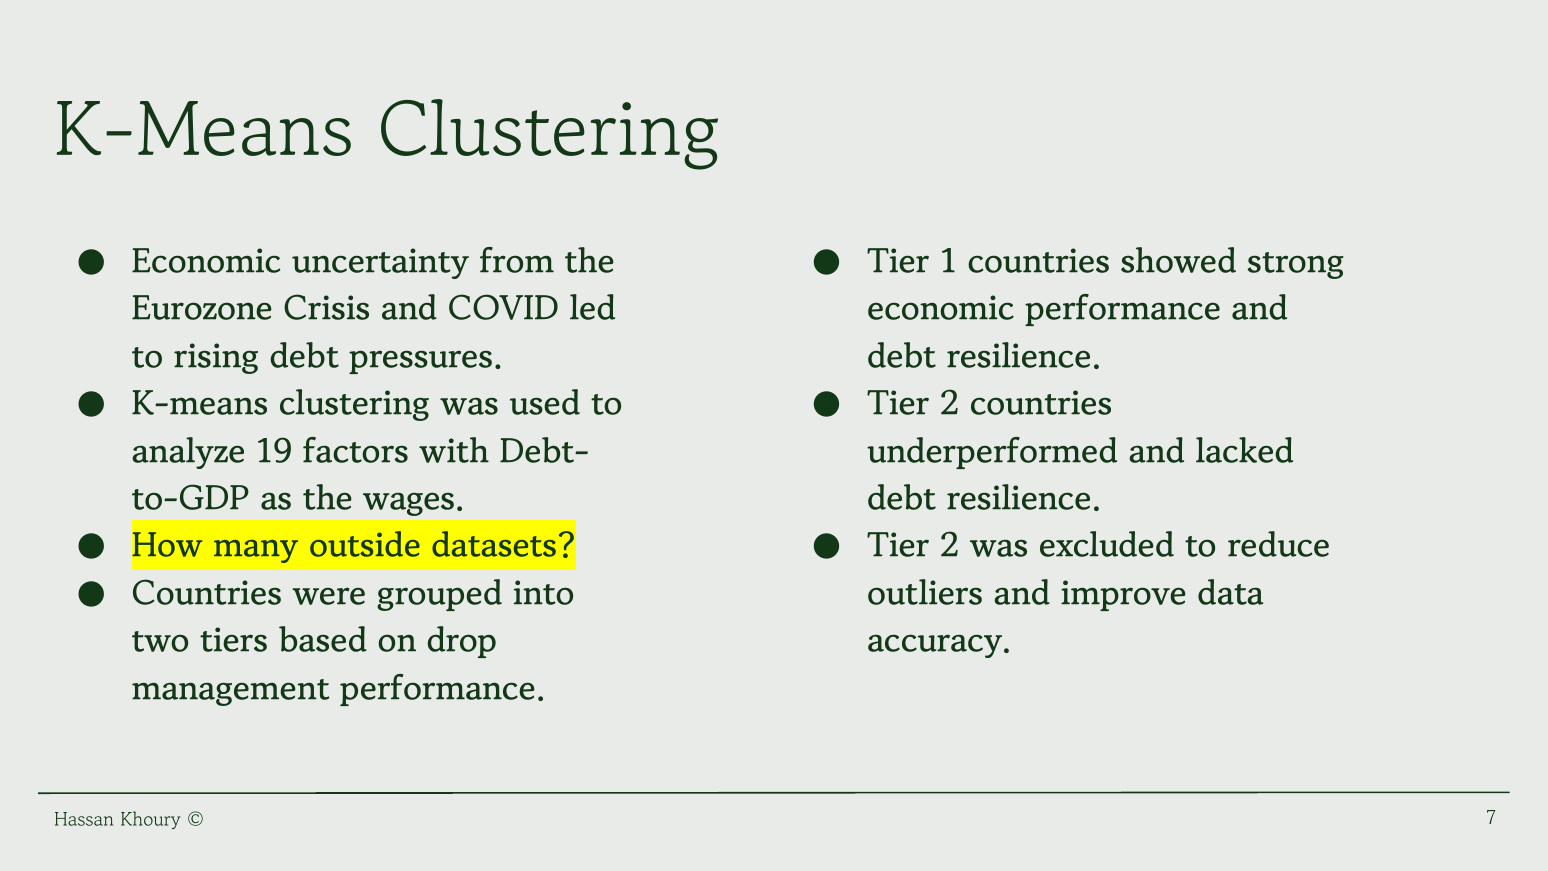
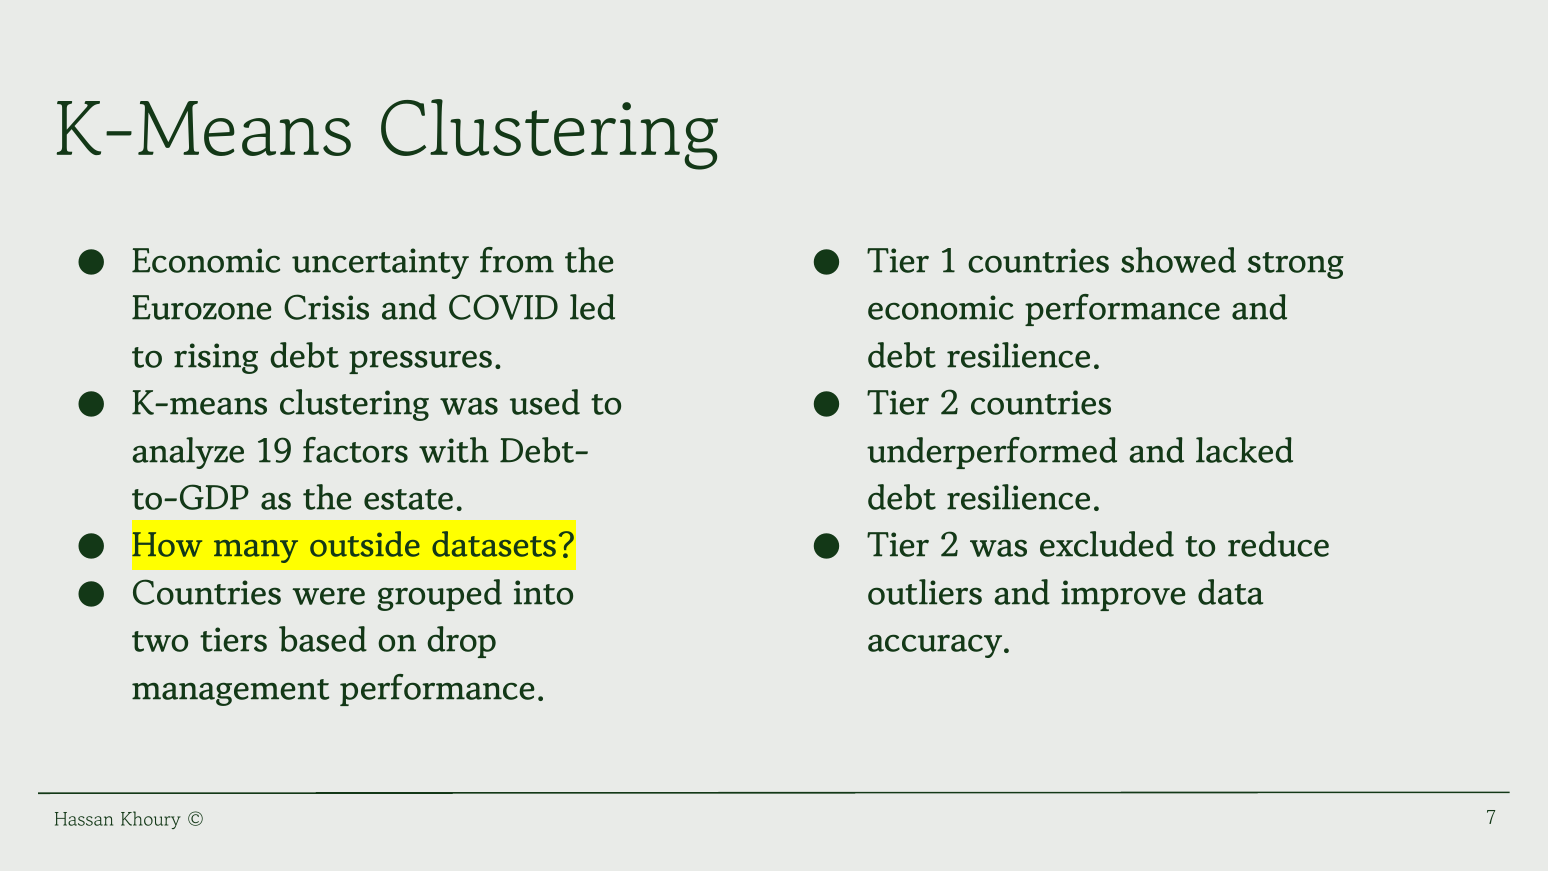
wages: wages -> estate
